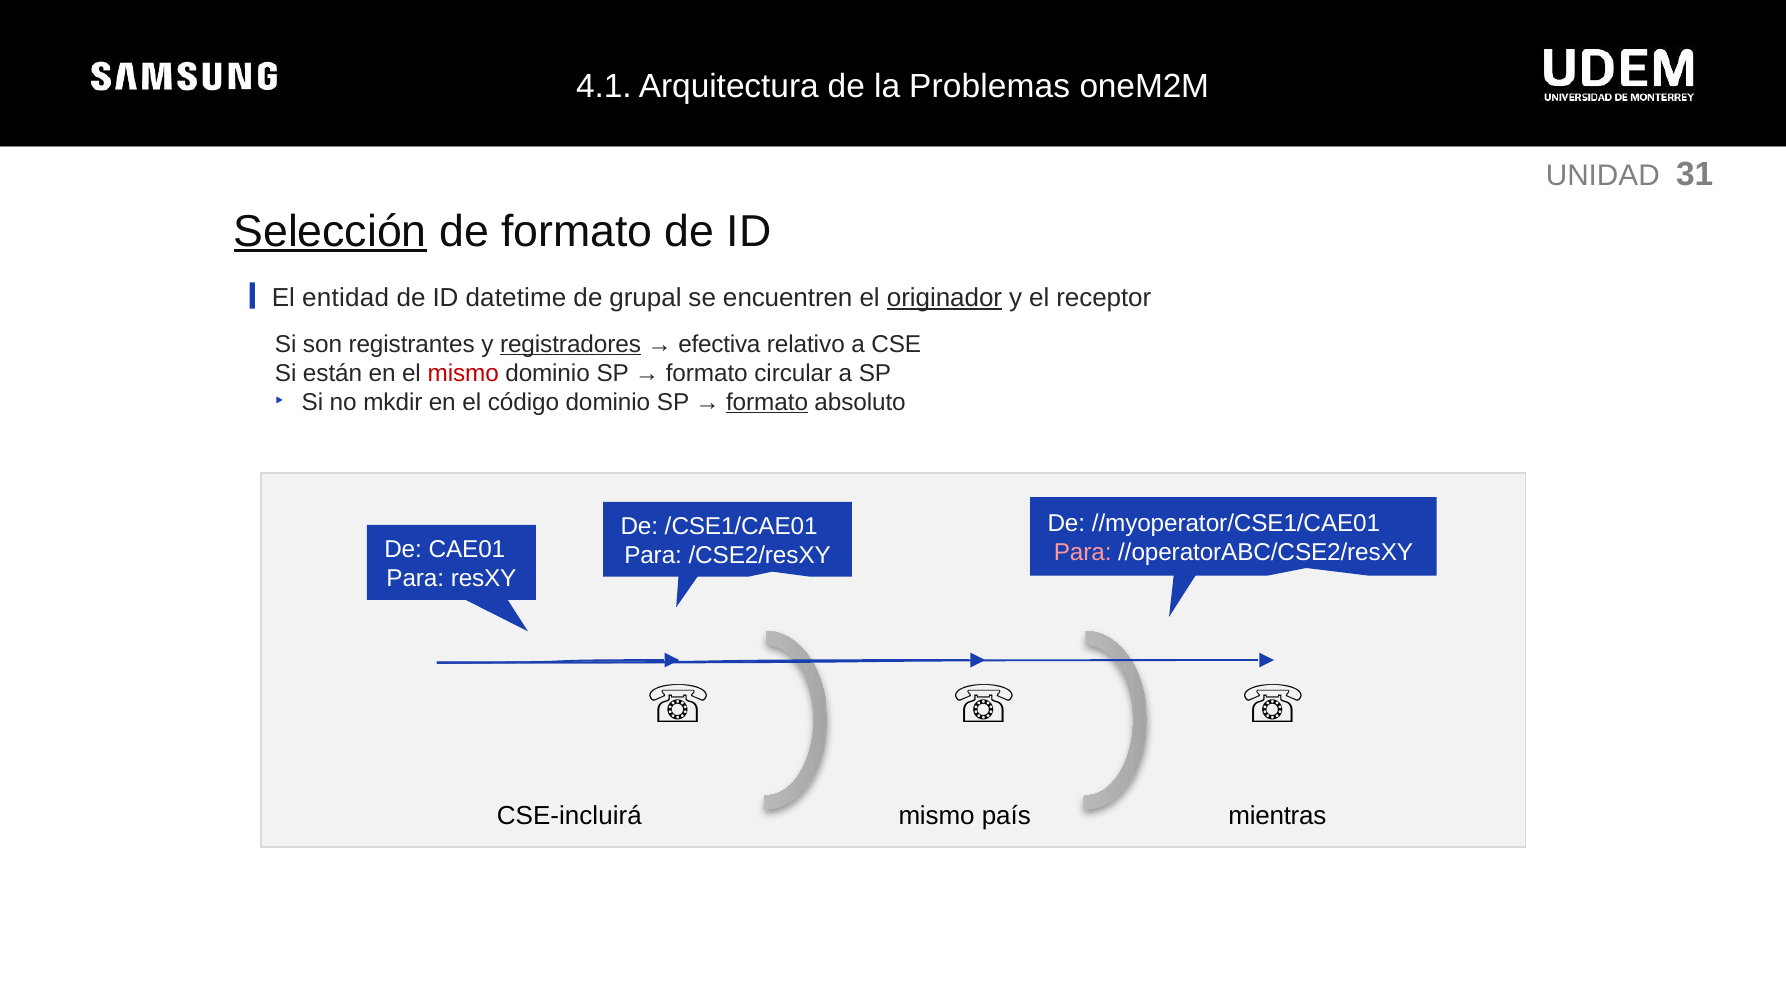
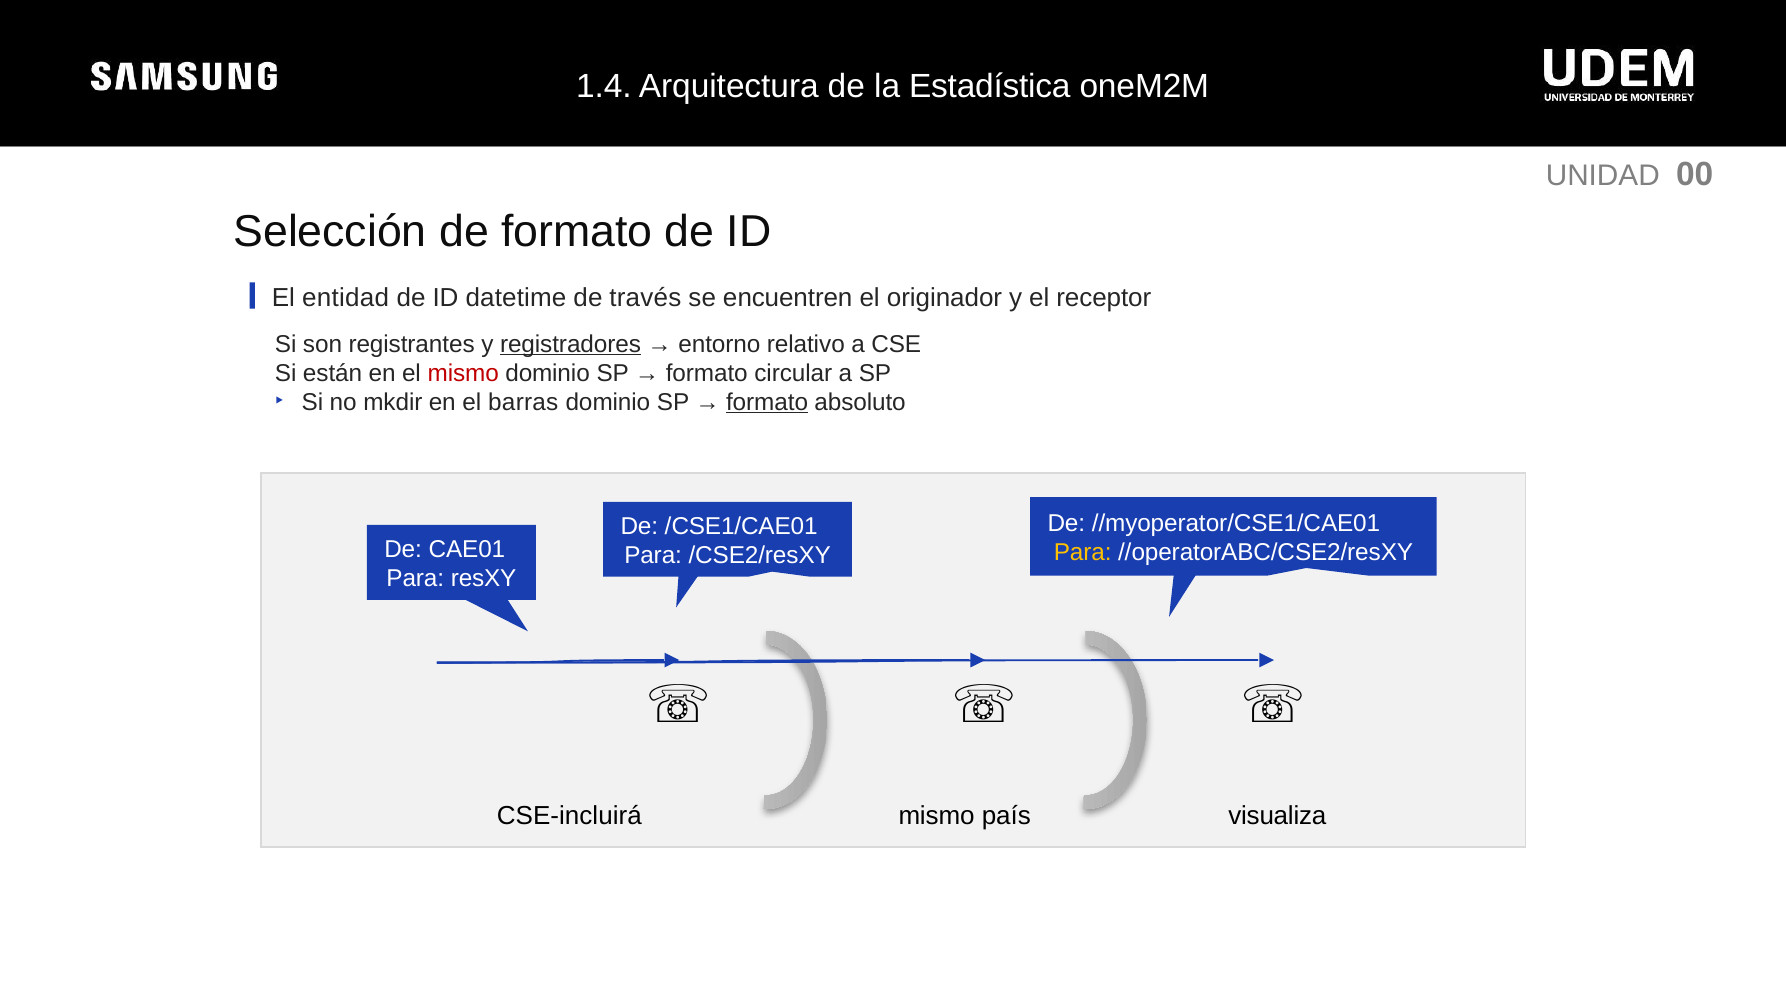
4.1: 4.1 -> 1.4
Problemas: Problemas -> Estadística
31: 31 -> 00
Selección underline: present -> none
grupal: grupal -> través
originador underline: present -> none
efectiva: efectiva -> entorno
código: código -> barras
Para at (1083, 552) colour: pink -> yellow
mientras: mientras -> visualiza
